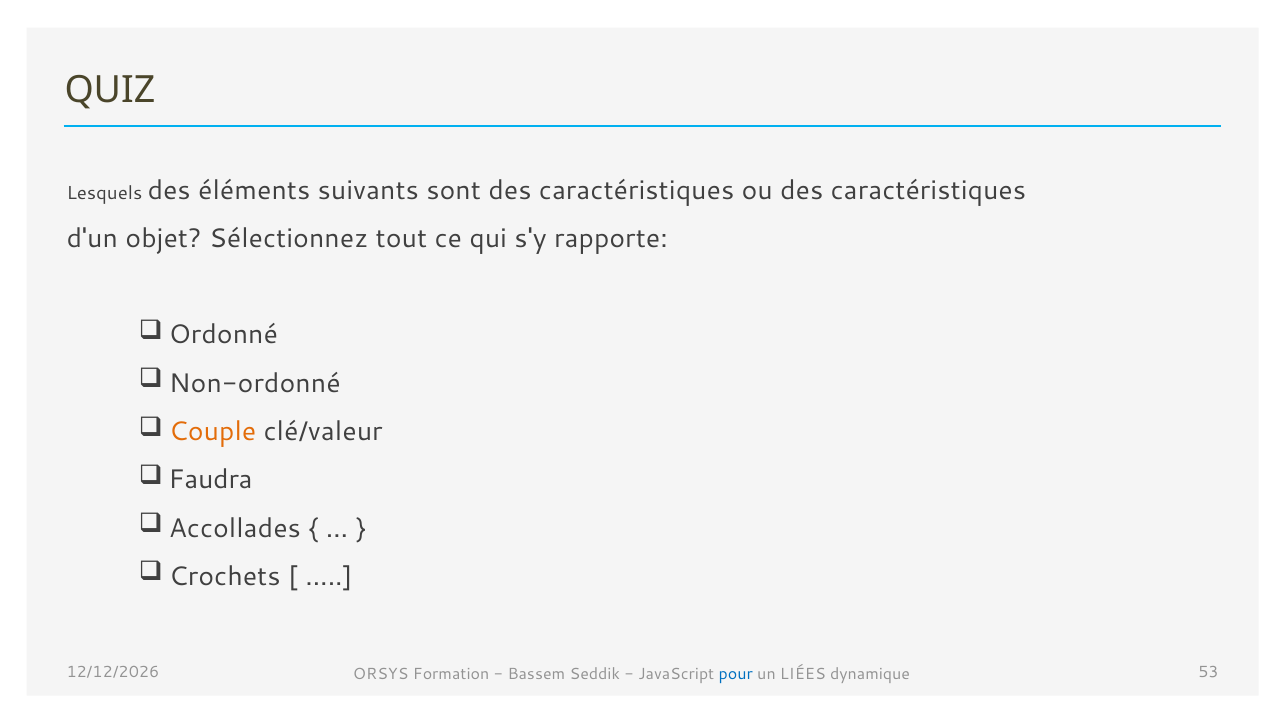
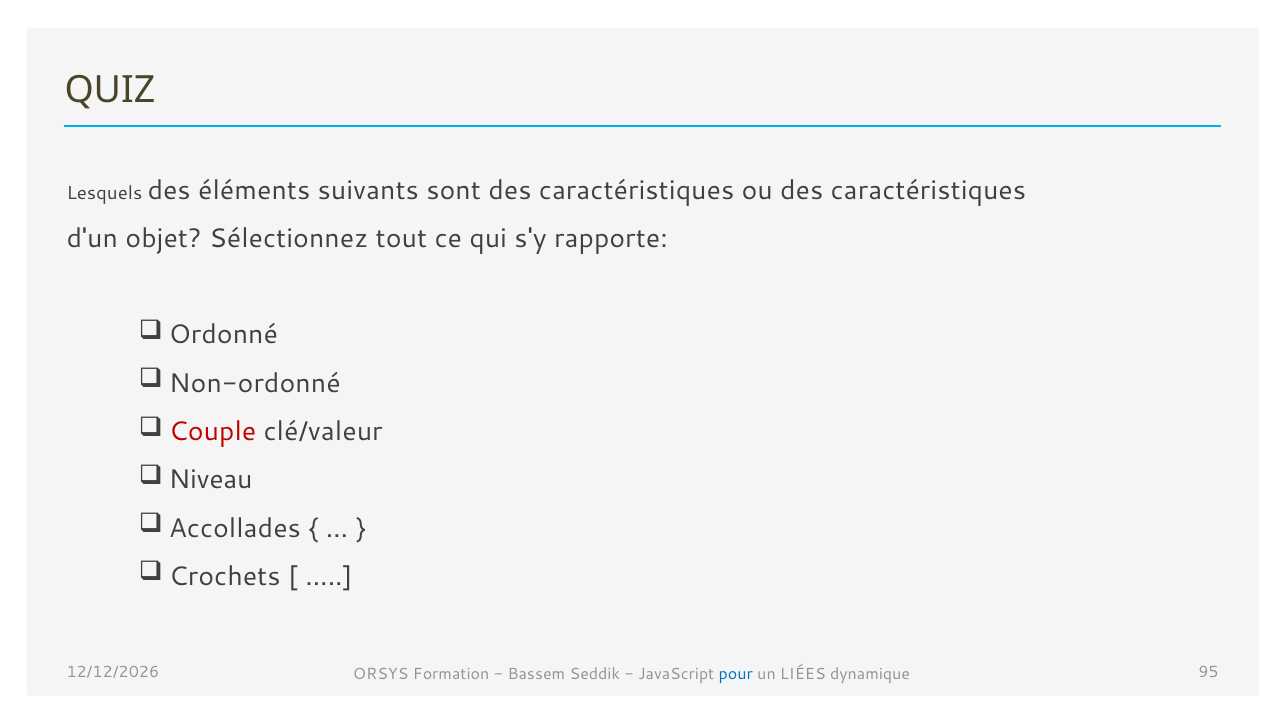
Couple colour: orange -> red
Faudra: Faudra -> Niveau
53: 53 -> 95
